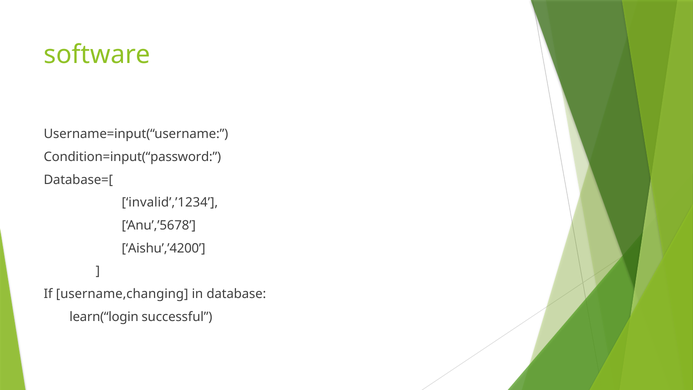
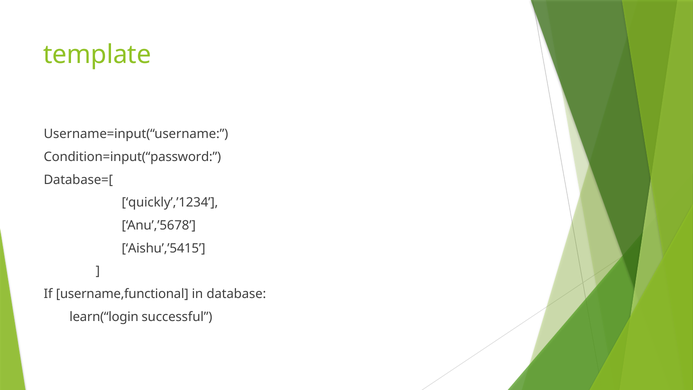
software: software -> template
invalid’,’1234: invalid’,’1234 -> quickly’,’1234
Aishu’,’4200: Aishu’,’4200 -> Aishu’,’5415
username,changing: username,changing -> username,functional
